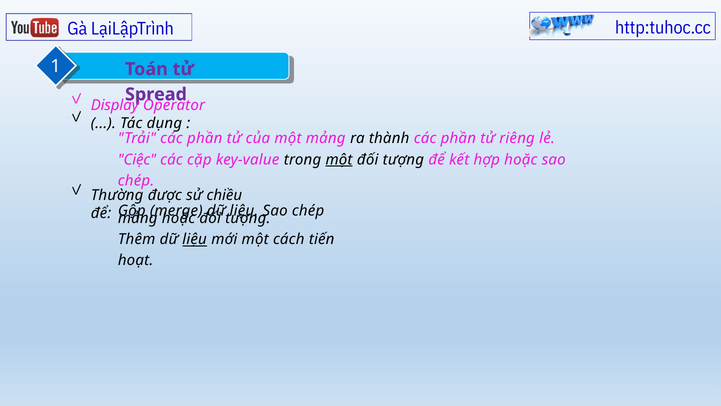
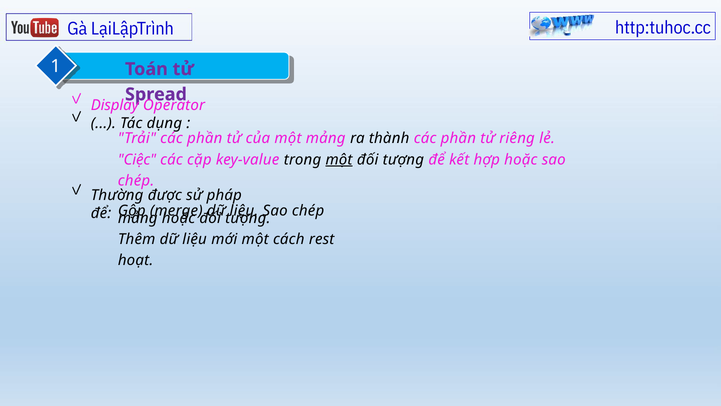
chiều: chiều -> pháp
liệu at (195, 239) underline: present -> none
tiến: tiến -> rest
